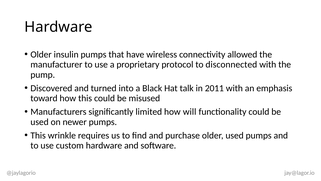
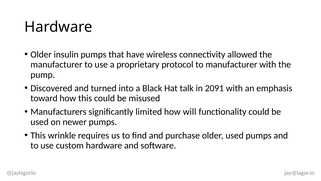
to disconnected: disconnected -> manufacturer
2011: 2011 -> 2091
